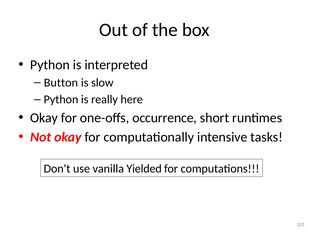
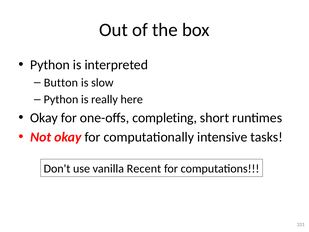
occurrence: occurrence -> completing
Yielded: Yielded -> Recent
